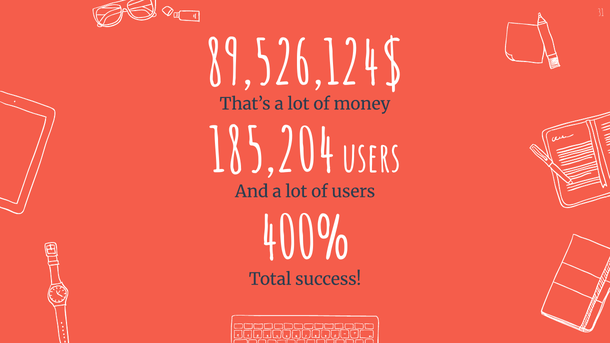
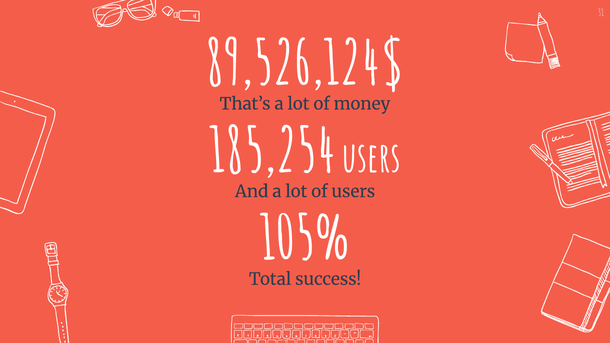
185,204: 185,204 -> 185,254
400%: 400% -> 105%
